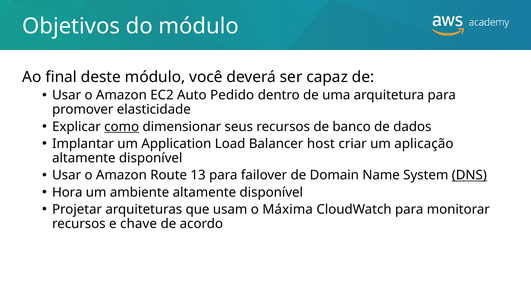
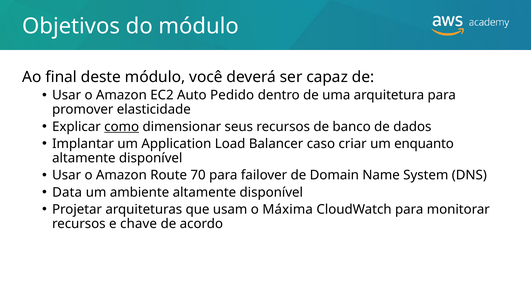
host: host -> caso
aplicação: aplicação -> enquanto
13: 13 -> 70
DNS underline: present -> none
Hora: Hora -> Data
